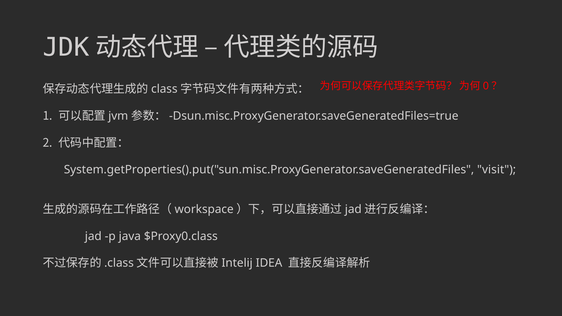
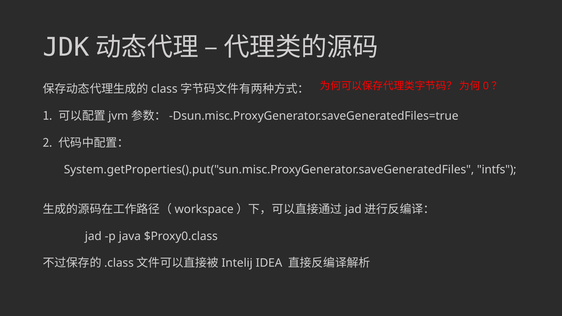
visit: visit -> intfs
